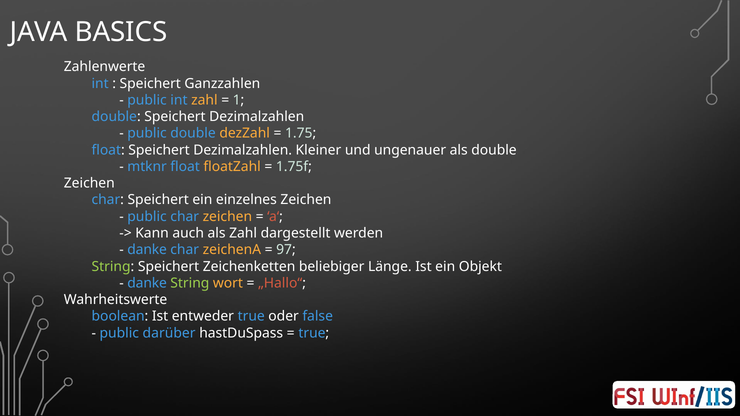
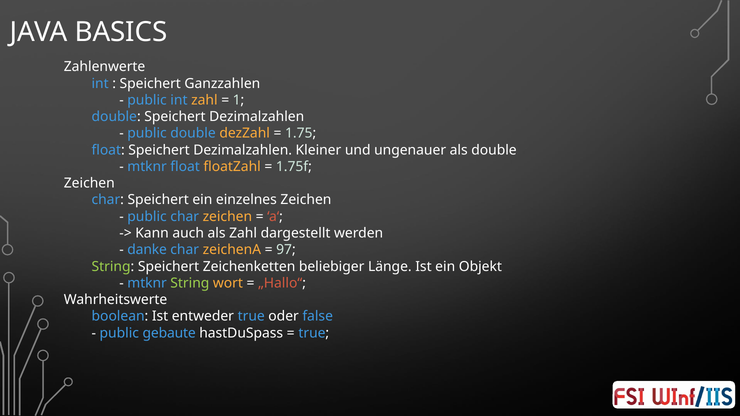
danke at (147, 283): danke -> mtknr
darüber: darüber -> gebaute
